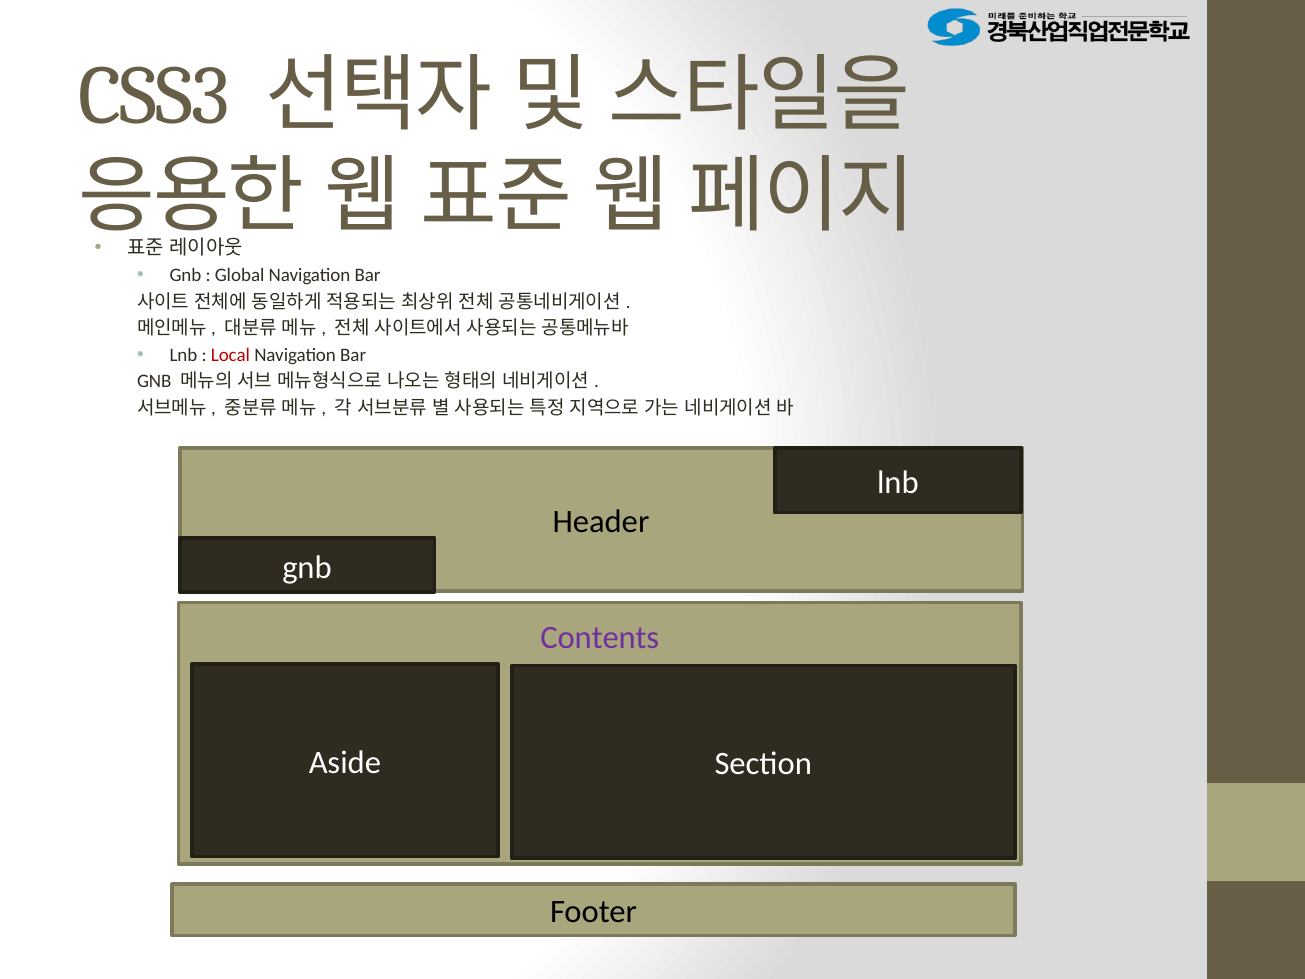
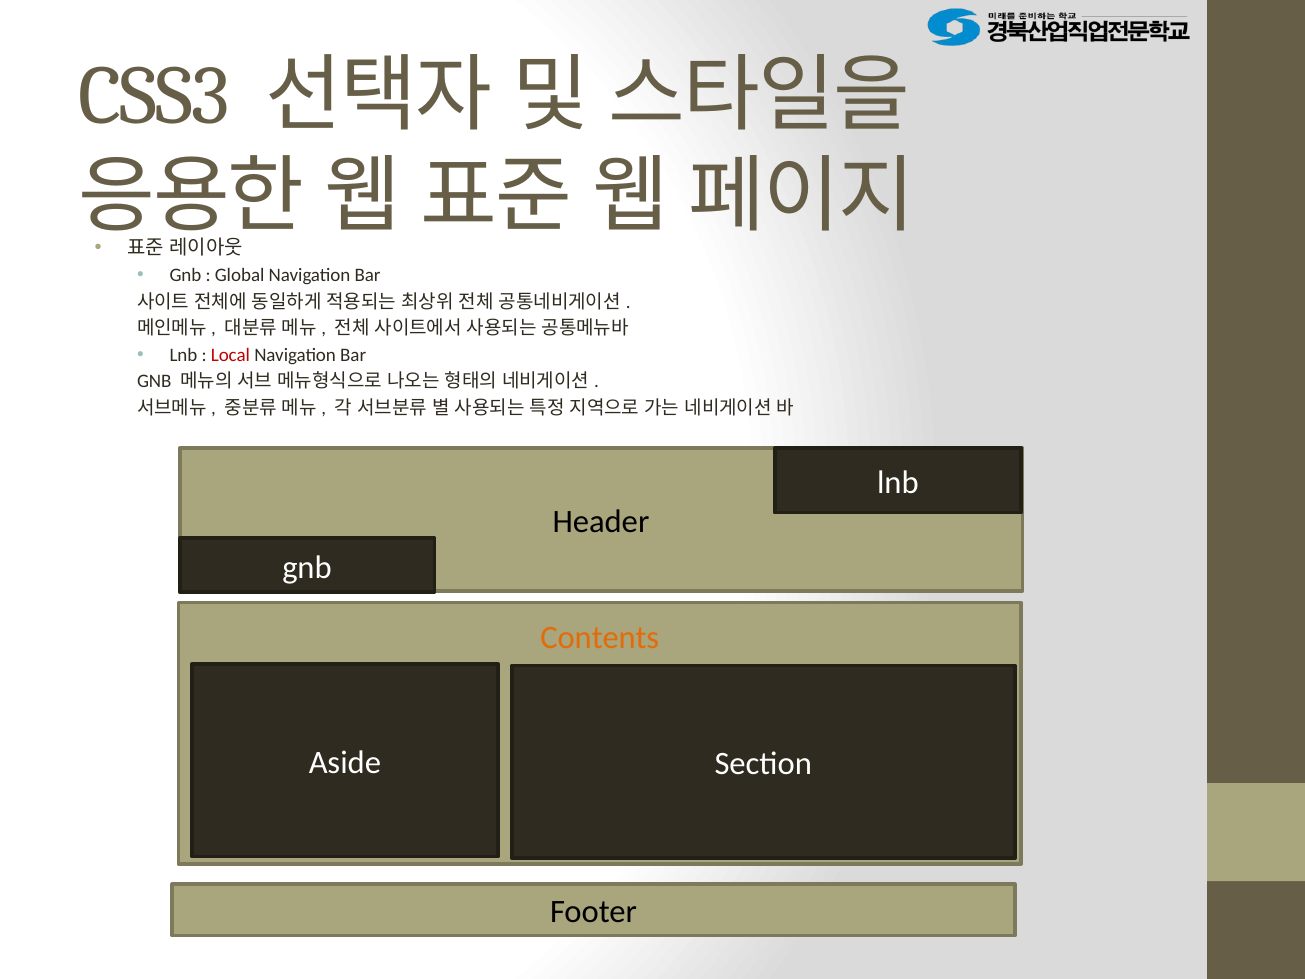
Contents colour: purple -> orange
